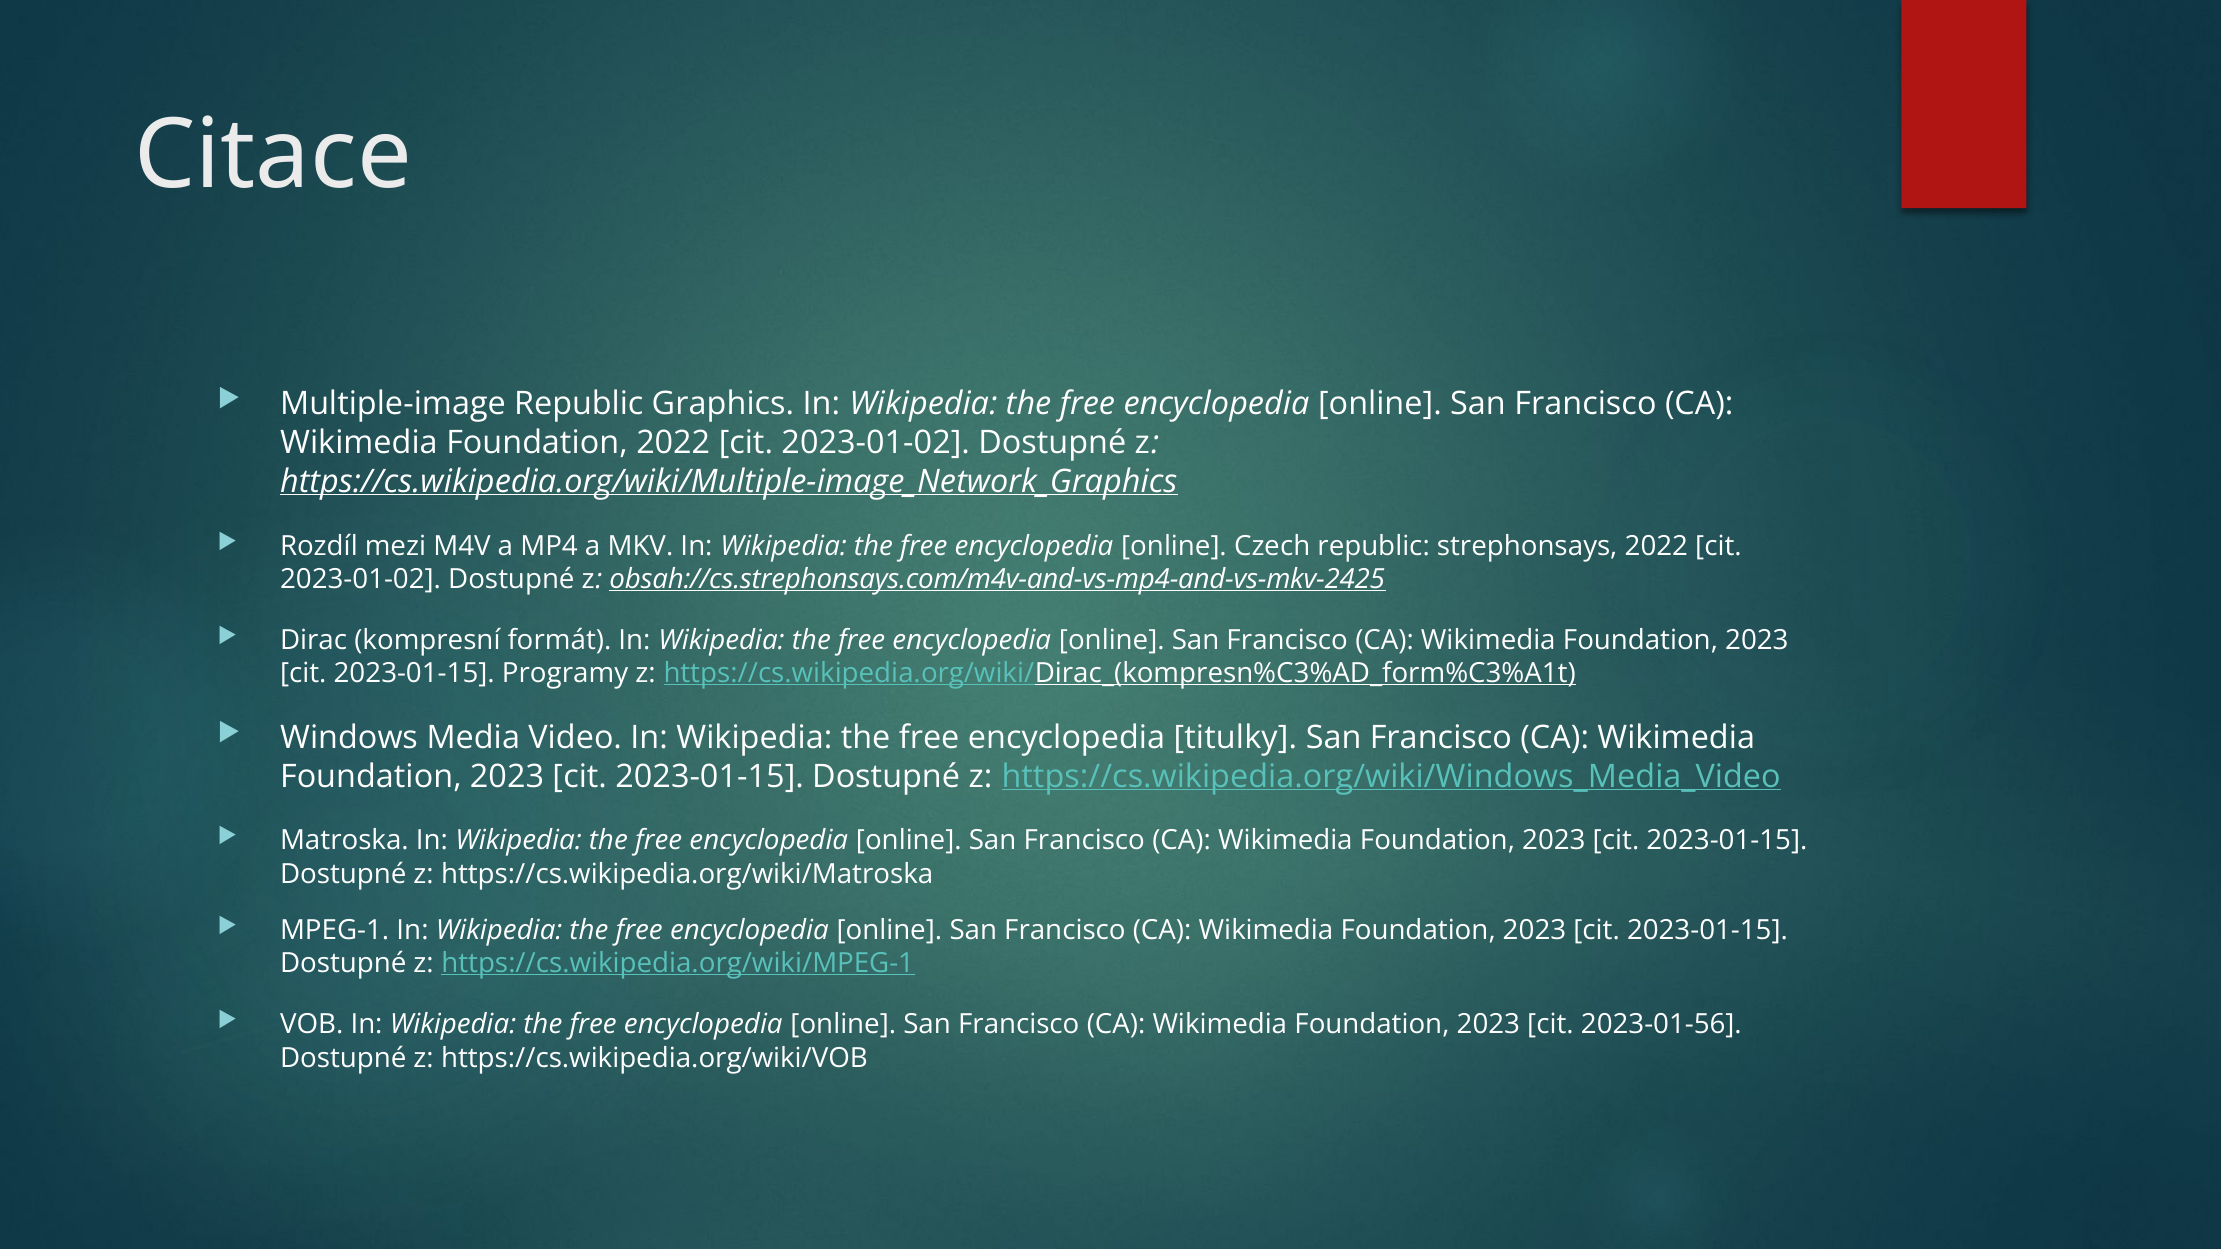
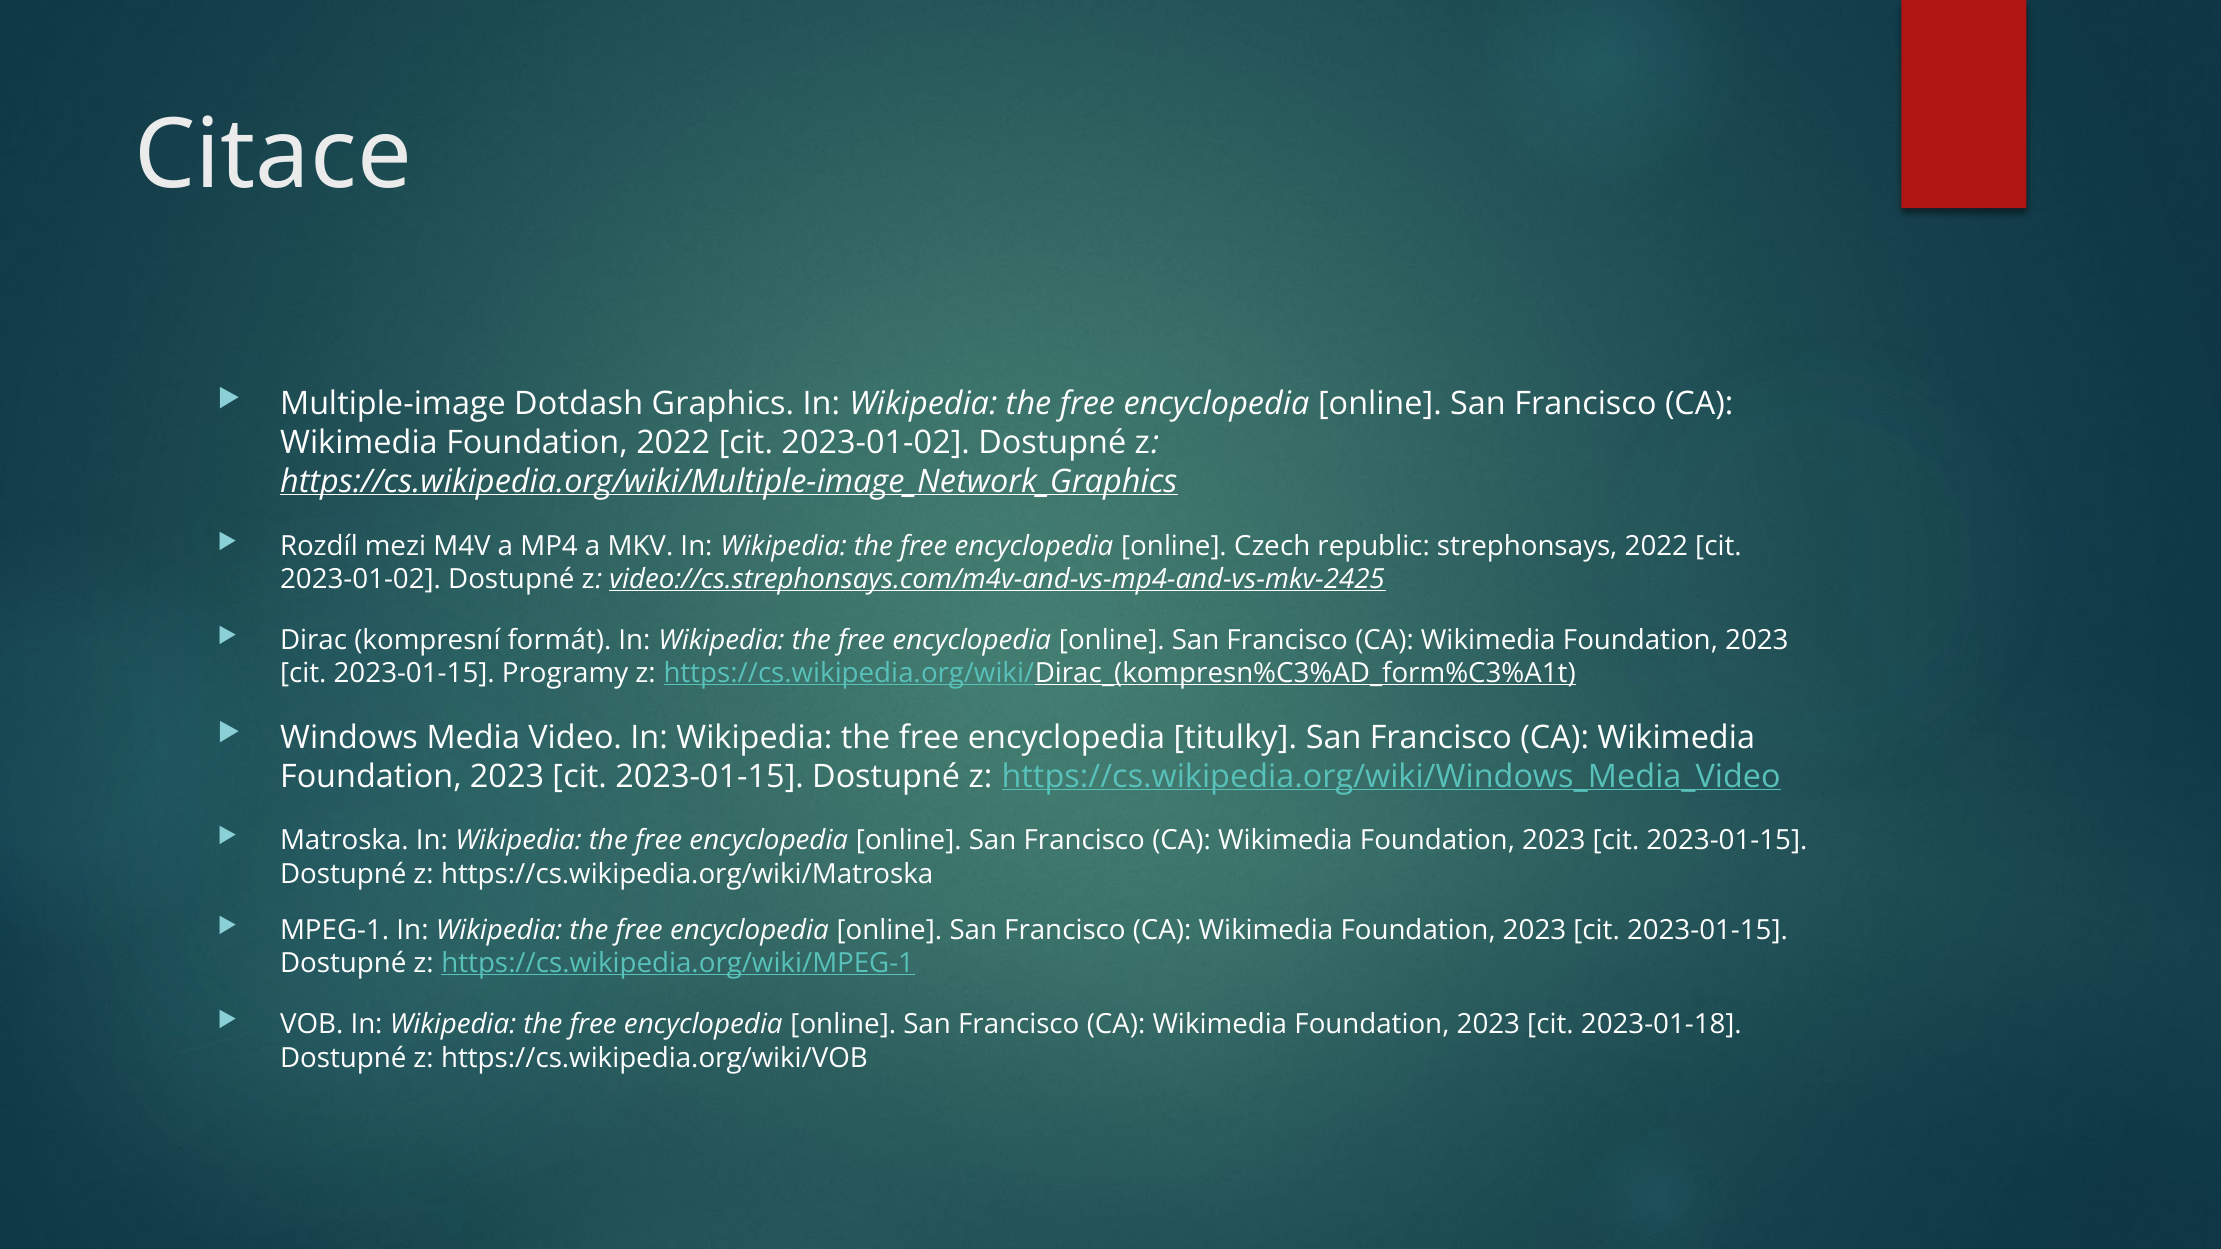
Multiple-image Republic: Republic -> Dotdash
obsah://cs.strephonsays.com/m4v-and-vs-mp4-and-vs-mkv-2425: obsah://cs.strephonsays.com/m4v-and-vs-mp4-and-vs-mkv-2425 -> video://cs.strephonsays.com/m4v-and-vs-mp4-and-vs-mkv-2425
2023-01-56: 2023-01-56 -> 2023-01-18
